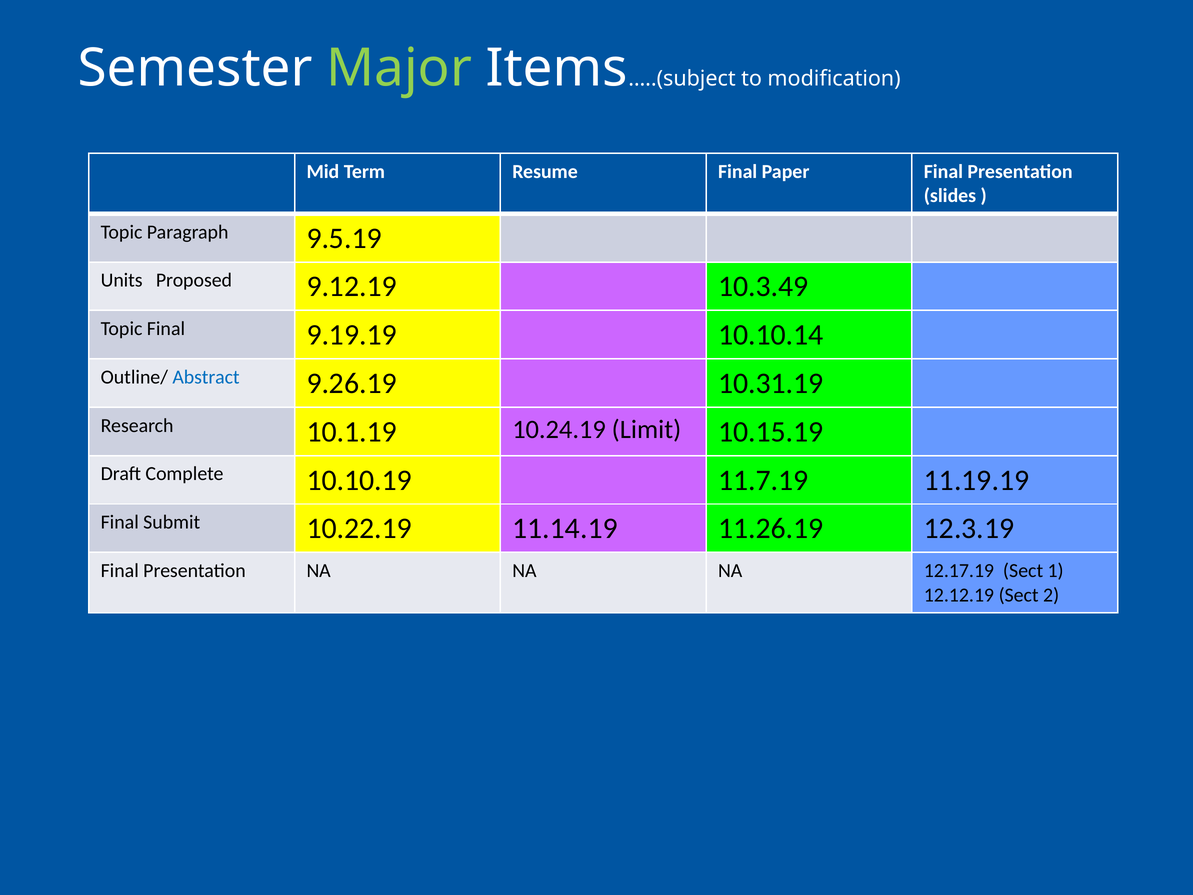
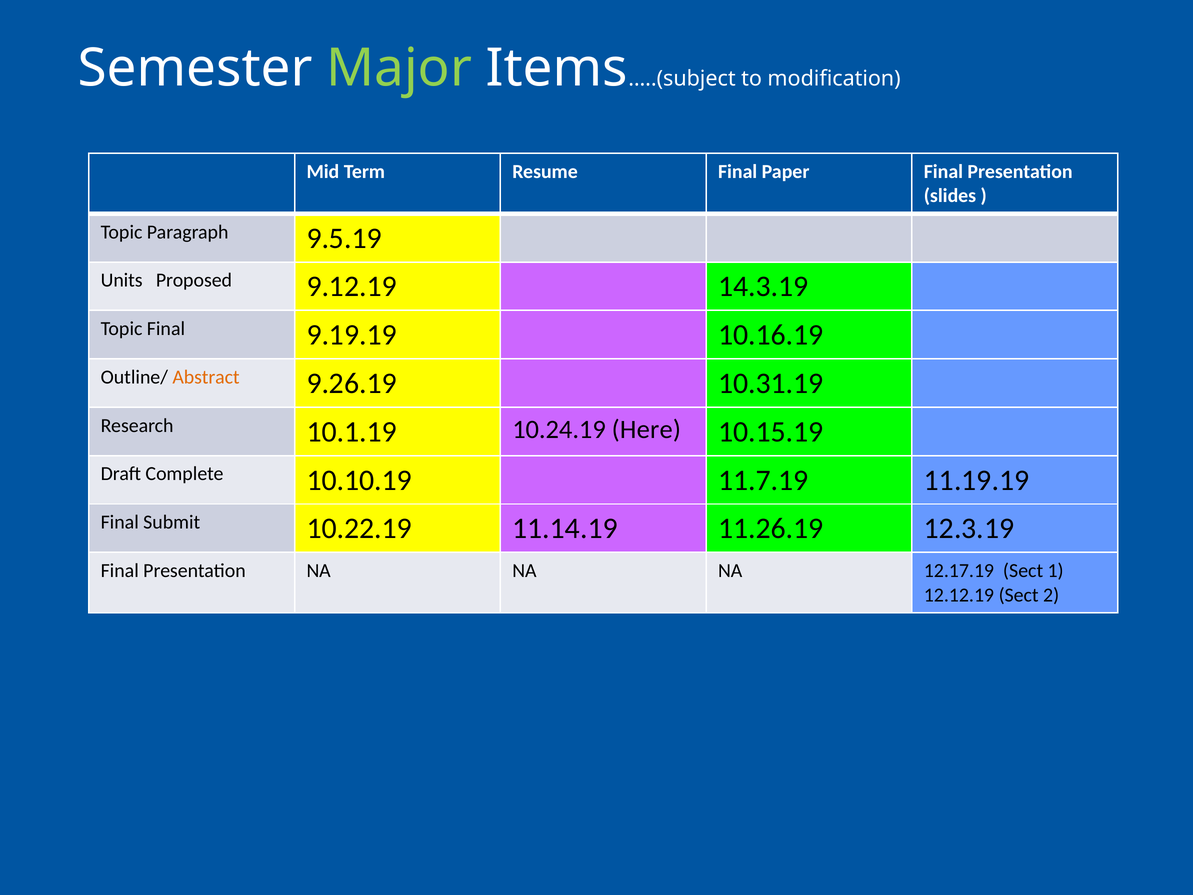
10.3.49: 10.3.49 -> 14.3.19
10.10.14: 10.10.14 -> 10.16.19
Abstract colour: blue -> orange
Limit: Limit -> Here
